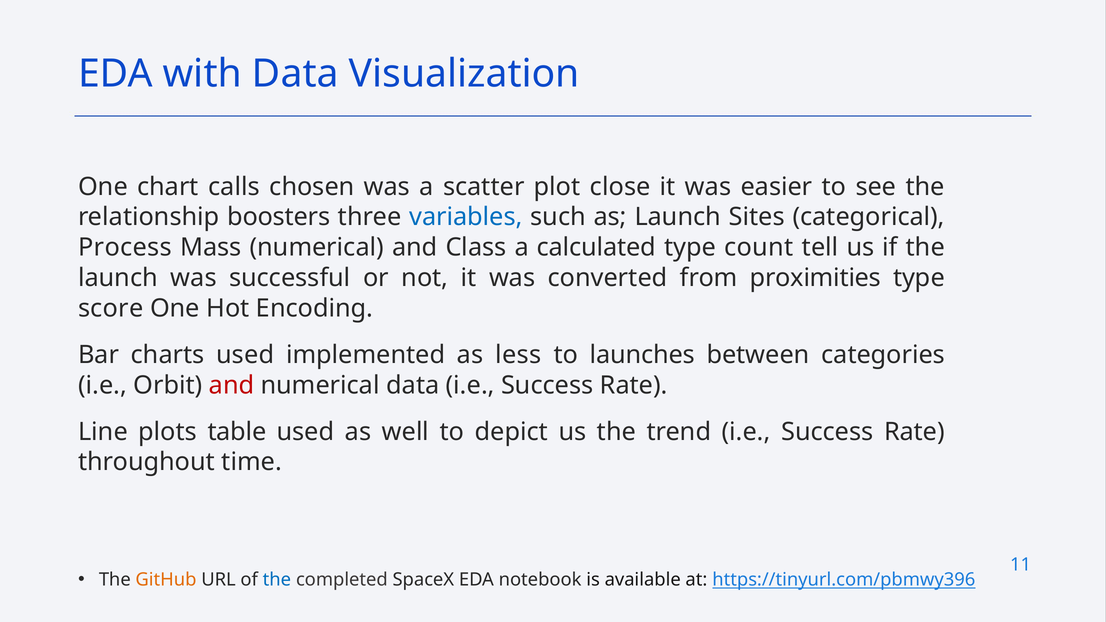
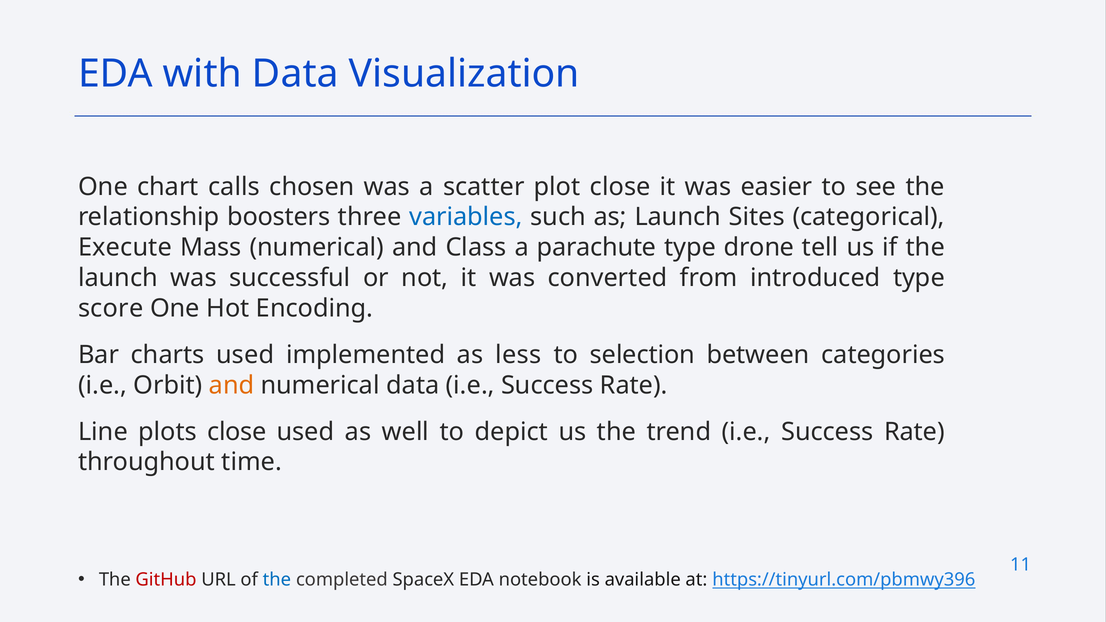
Process: Process -> Execute
calculated: calculated -> parachute
count: count -> drone
proximities: proximities -> introduced
launches: launches -> selection
and at (232, 385) colour: red -> orange
plots table: table -> close
GitHub colour: orange -> red
